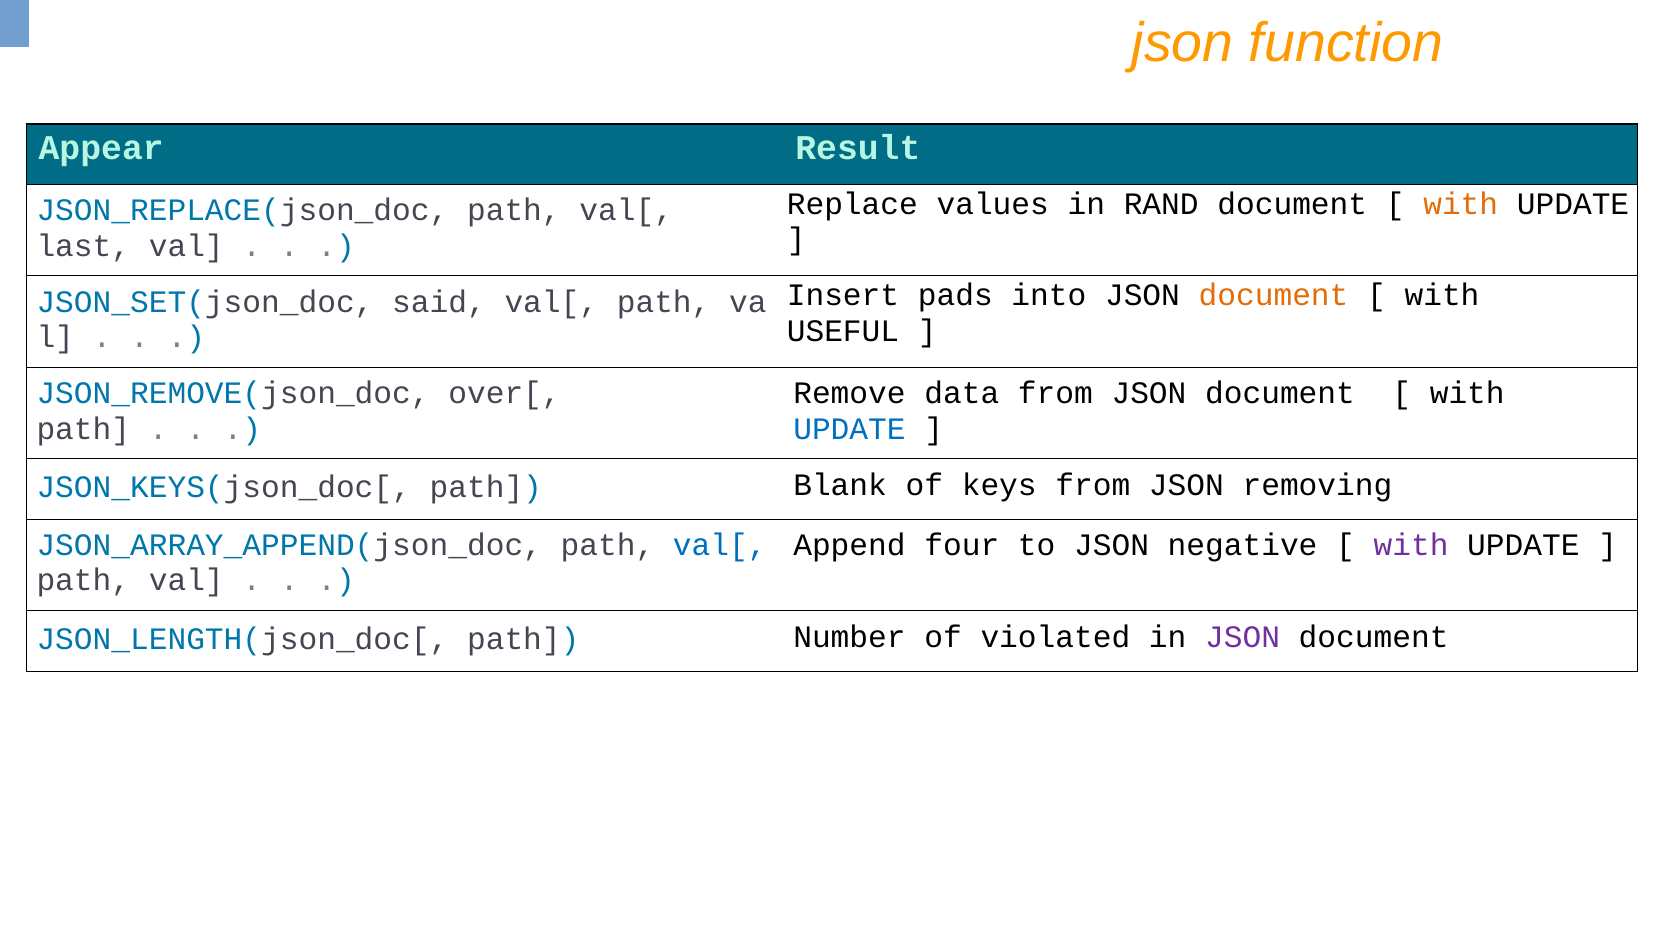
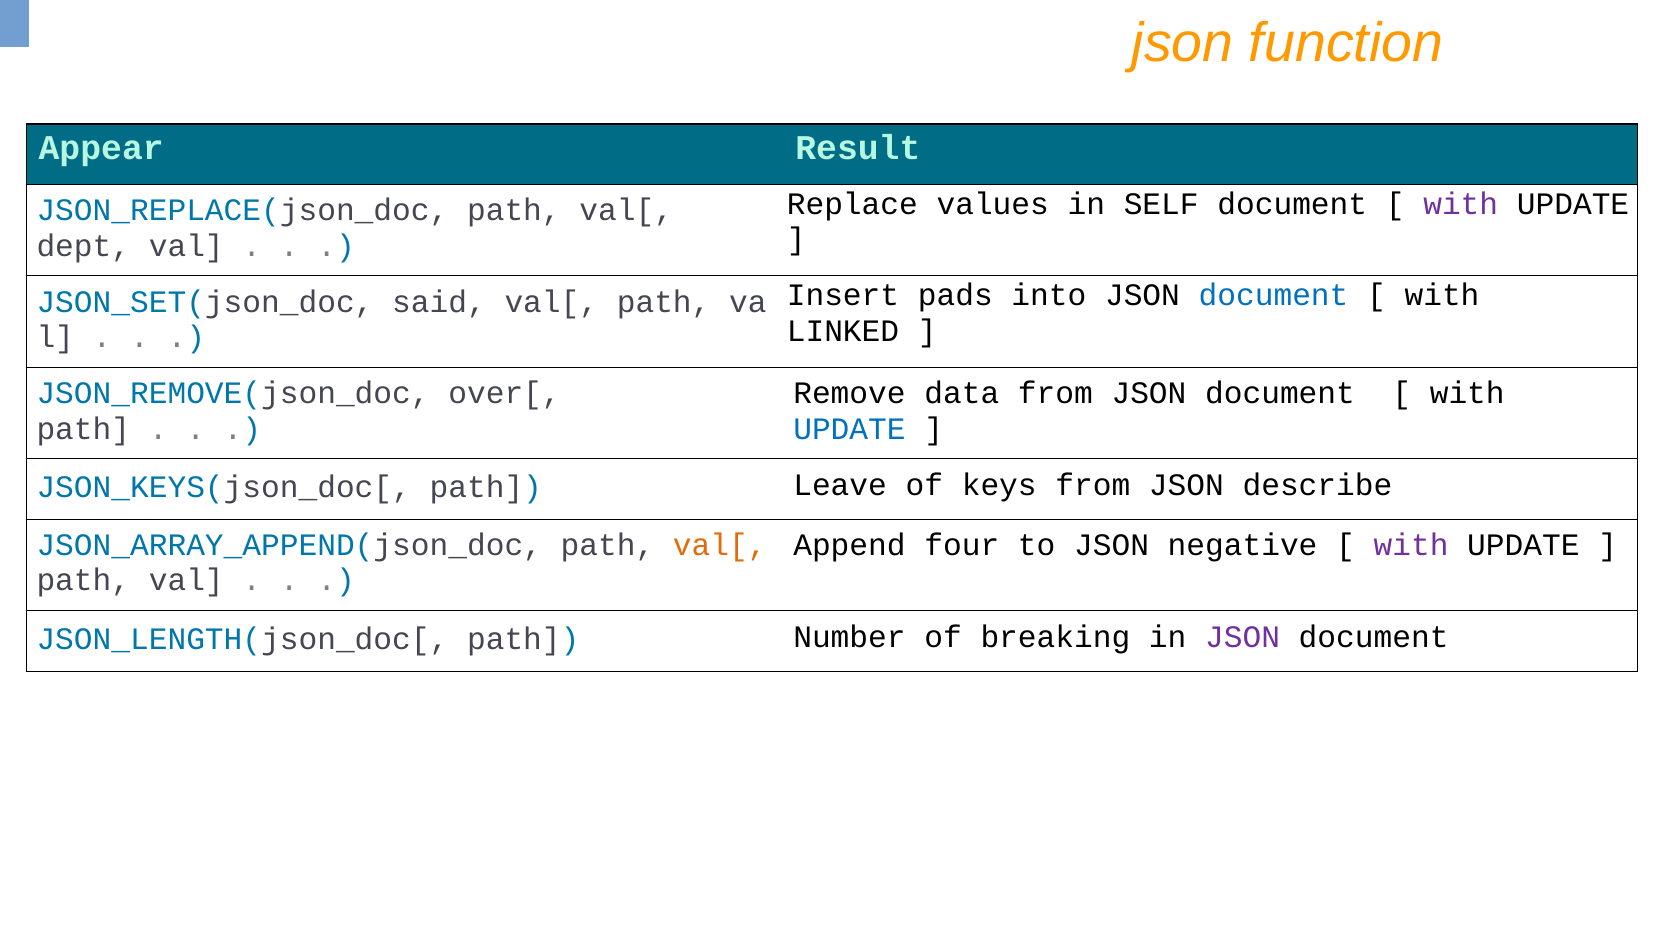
RAND: RAND -> SELF
with at (1461, 204) colour: orange -> purple
last: last -> dept
document at (1274, 295) colour: orange -> blue
USEFUL: USEFUL -> LINKED
Blank: Blank -> Leave
removing: removing -> describe
val[ at (720, 545) colour: blue -> orange
violated: violated -> breaking
